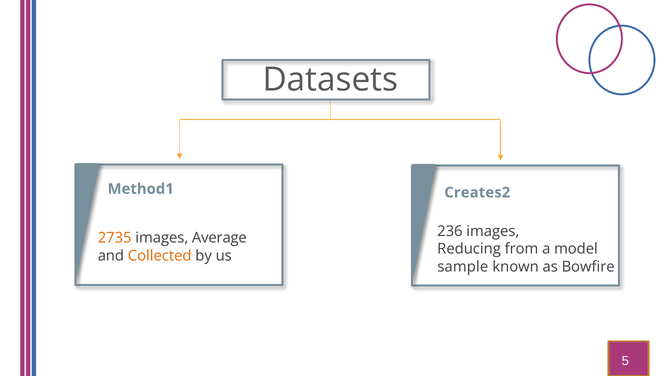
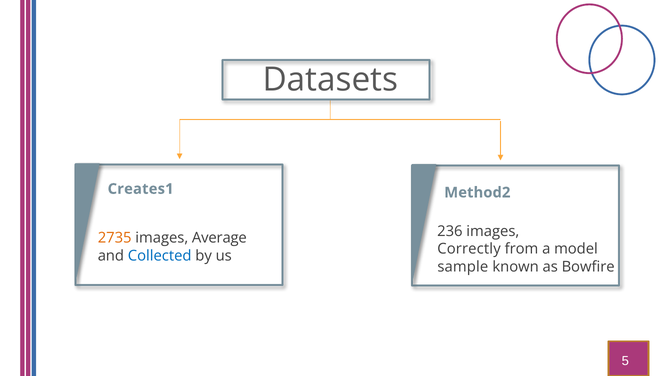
Method1: Method1 -> Creates1
Creates2: Creates2 -> Method2
Reducing: Reducing -> Correctly
Collected colour: orange -> blue
